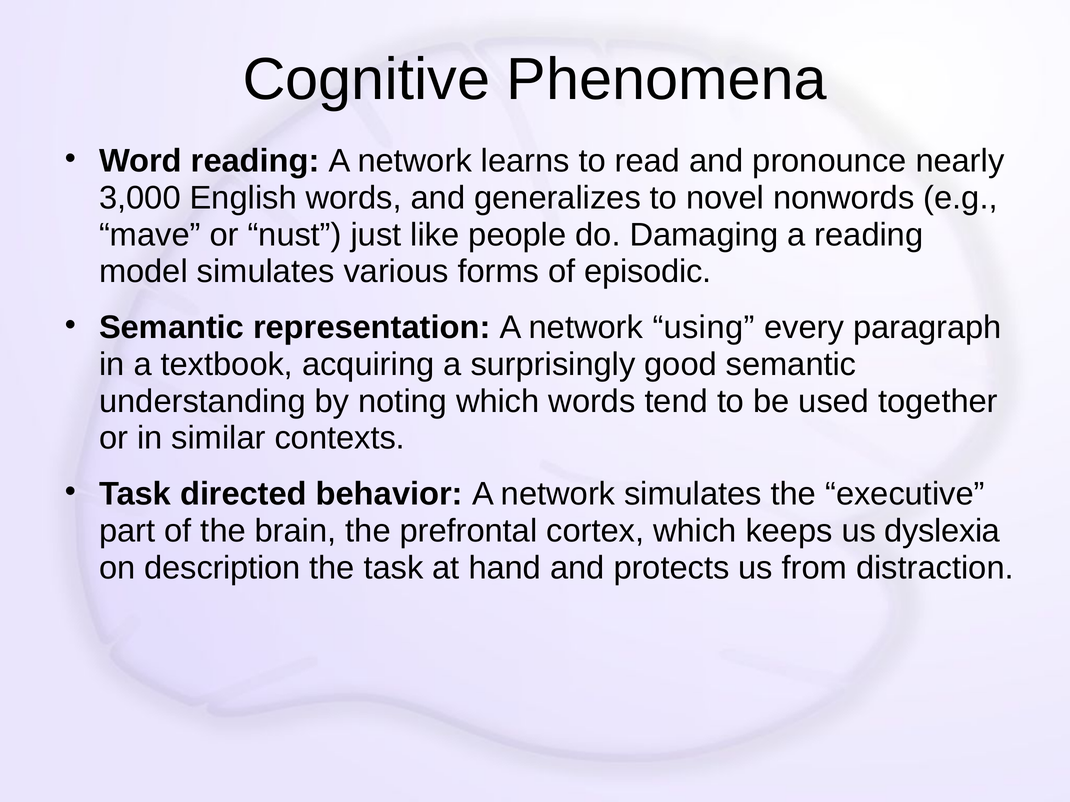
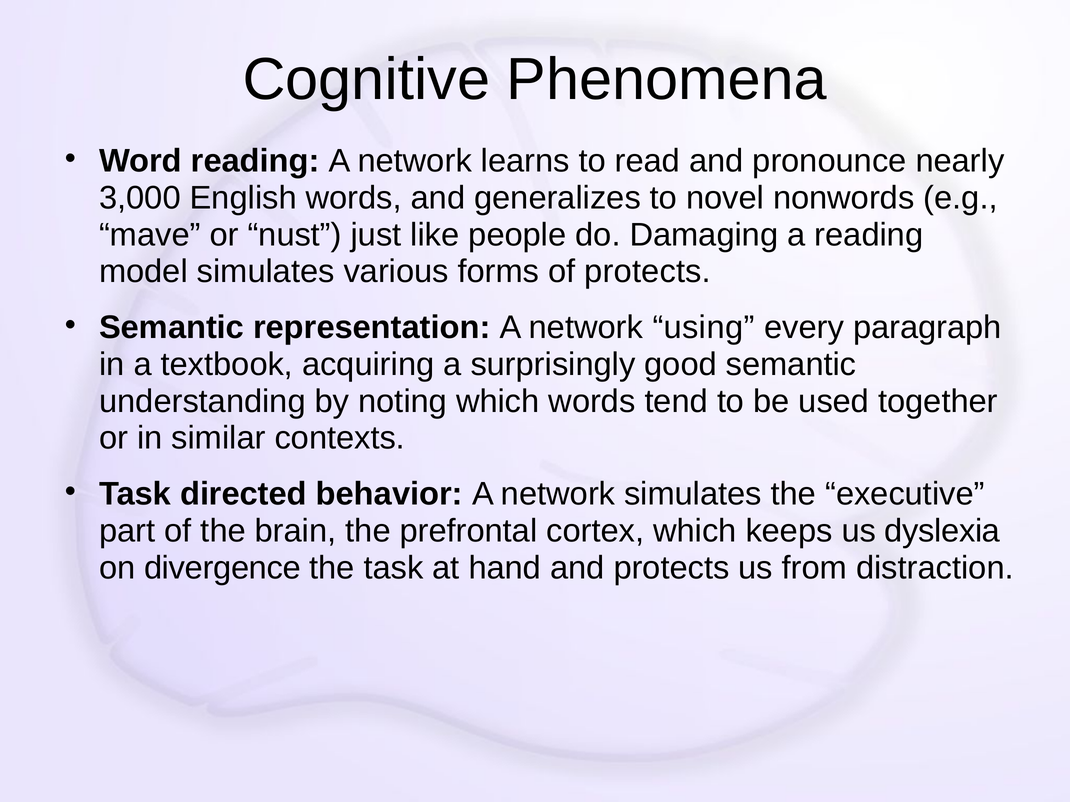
of episodic: episodic -> protects
description: description -> divergence
